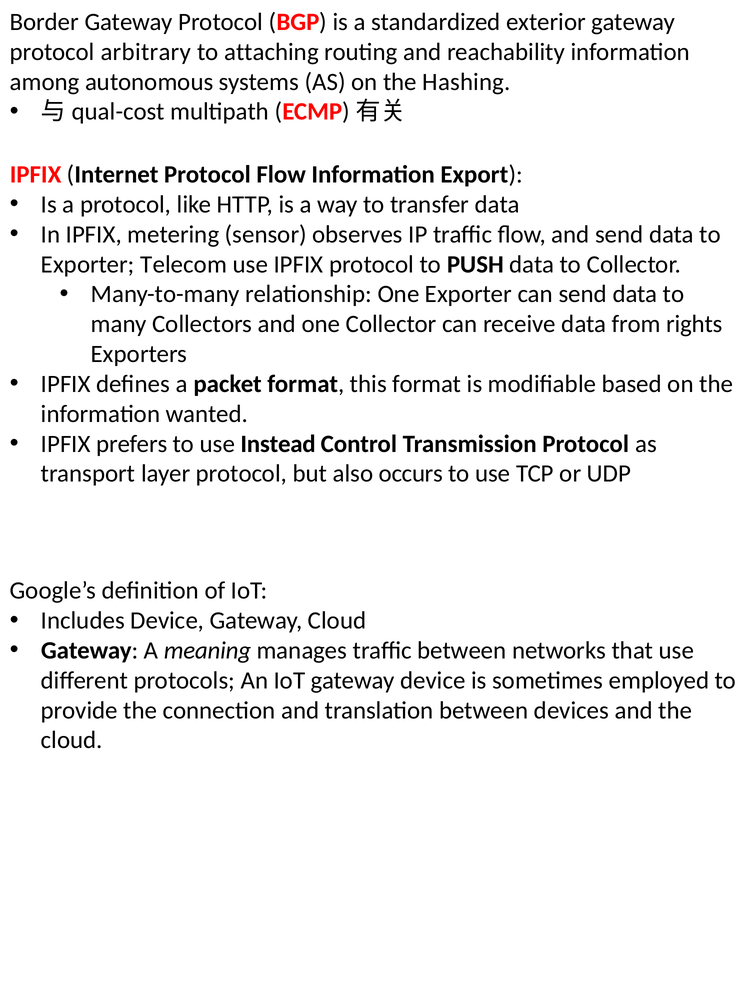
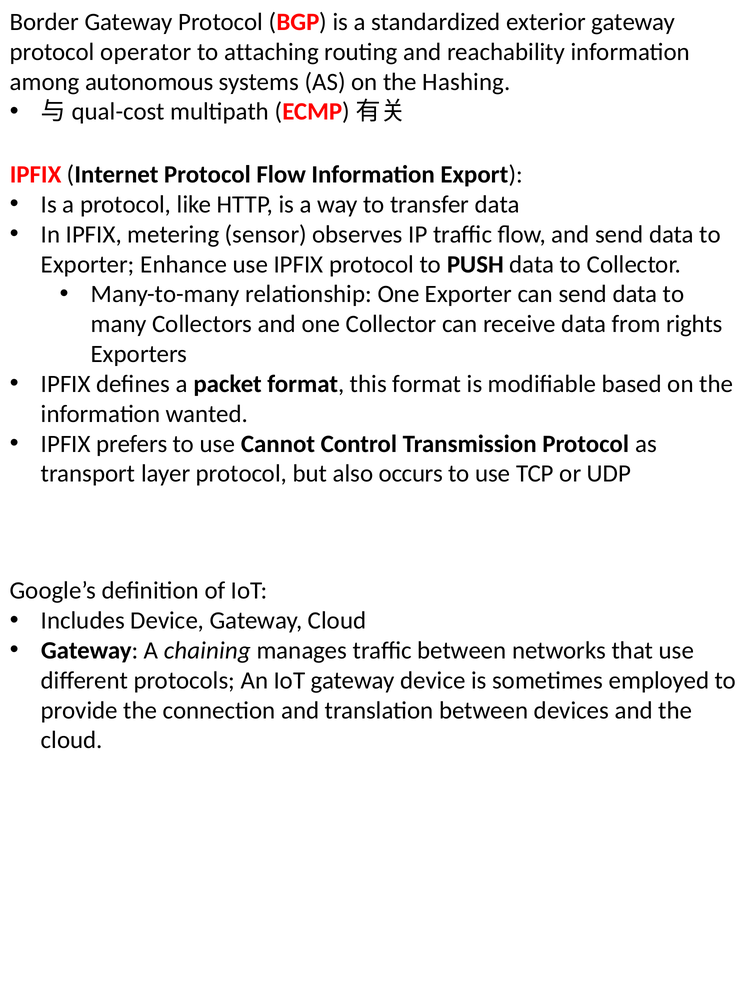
arbitrary: arbitrary -> operator
Telecom: Telecom -> Enhance
Instead: Instead -> Cannot
meaning: meaning -> chaining
